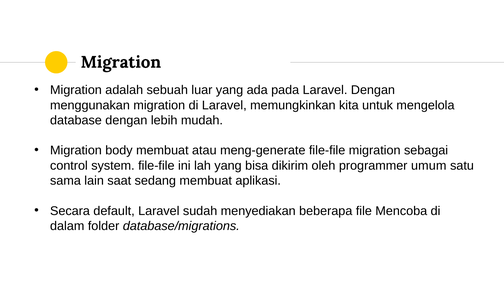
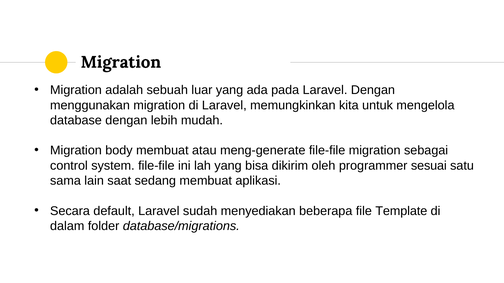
umum: umum -> sesuai
Mencoba: Mencoba -> Template
